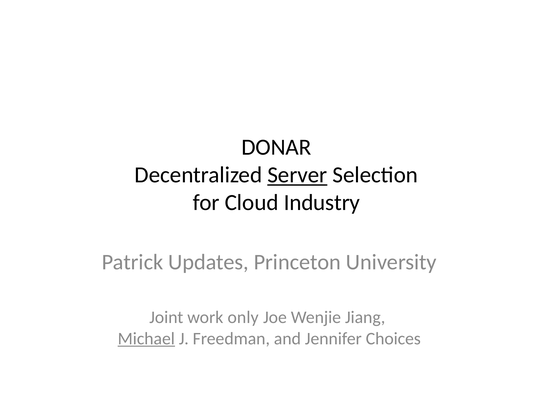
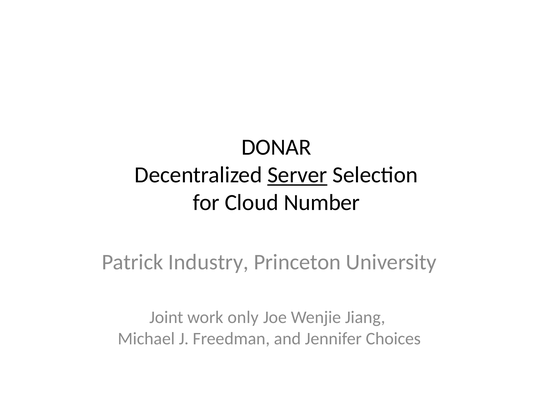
Industry: Industry -> Number
Updates: Updates -> Industry
Michael underline: present -> none
